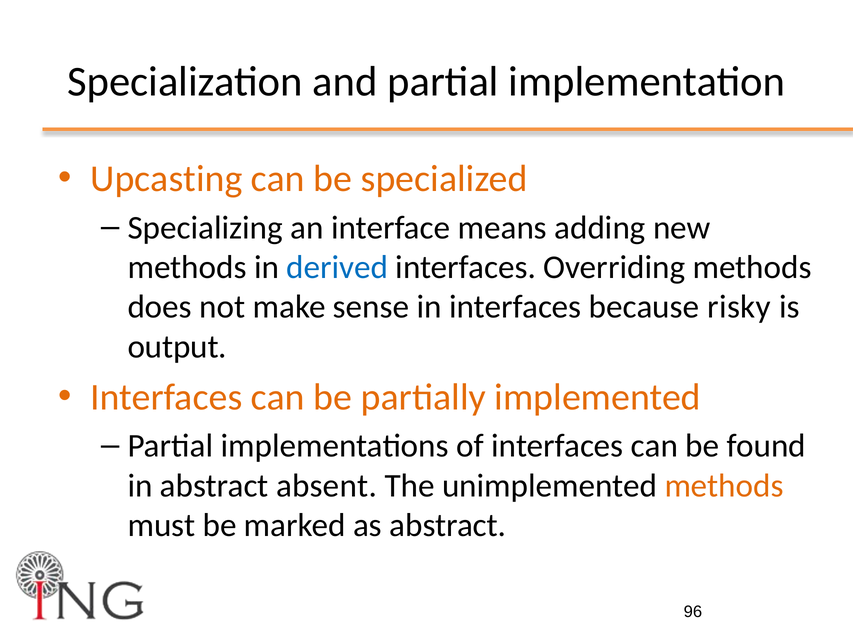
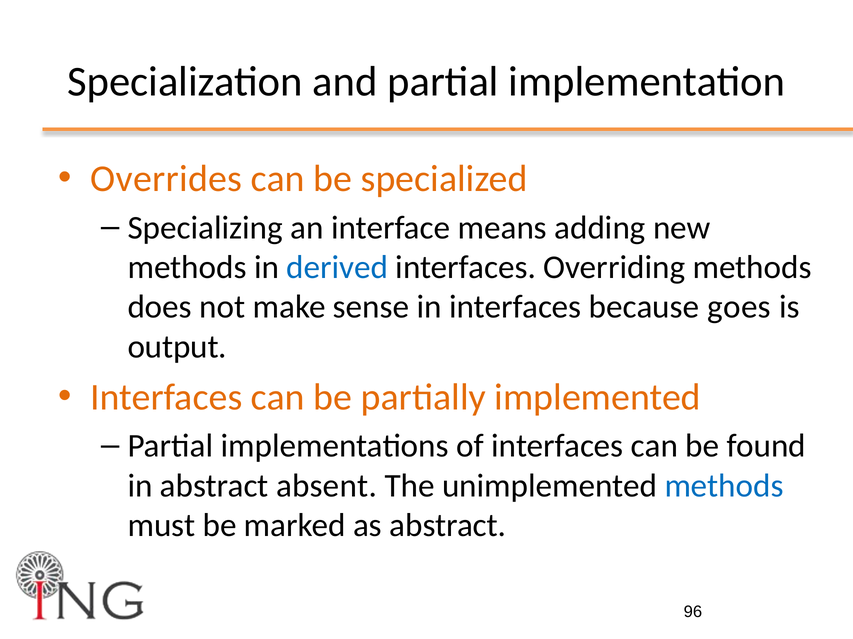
Upcasting: Upcasting -> Overrides
risky: risky -> goes
methods at (724, 486) colour: orange -> blue
